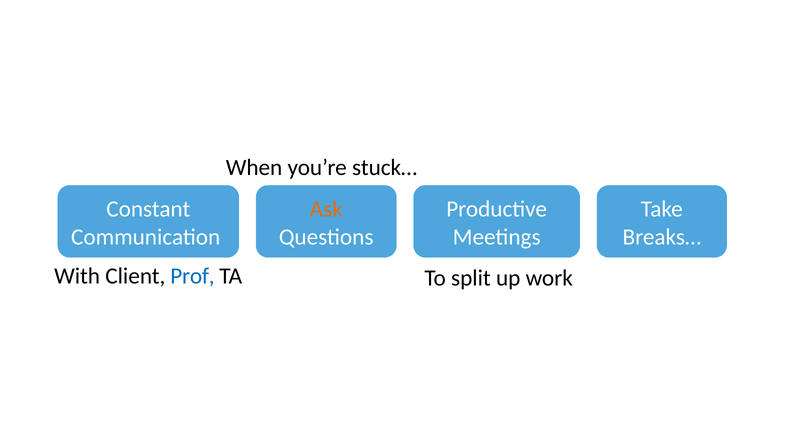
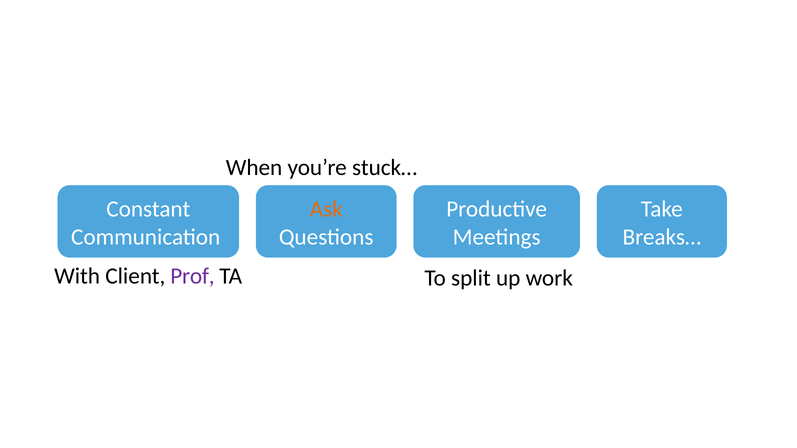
Prof colour: blue -> purple
